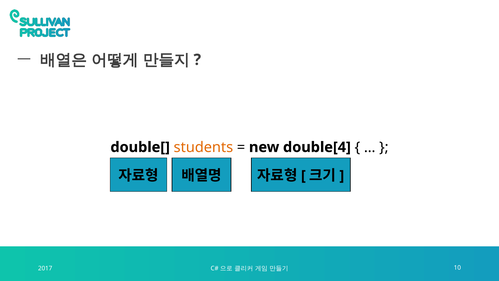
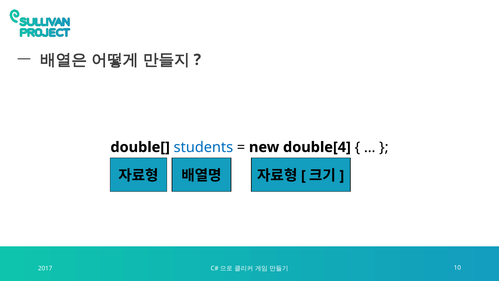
students colour: orange -> blue
